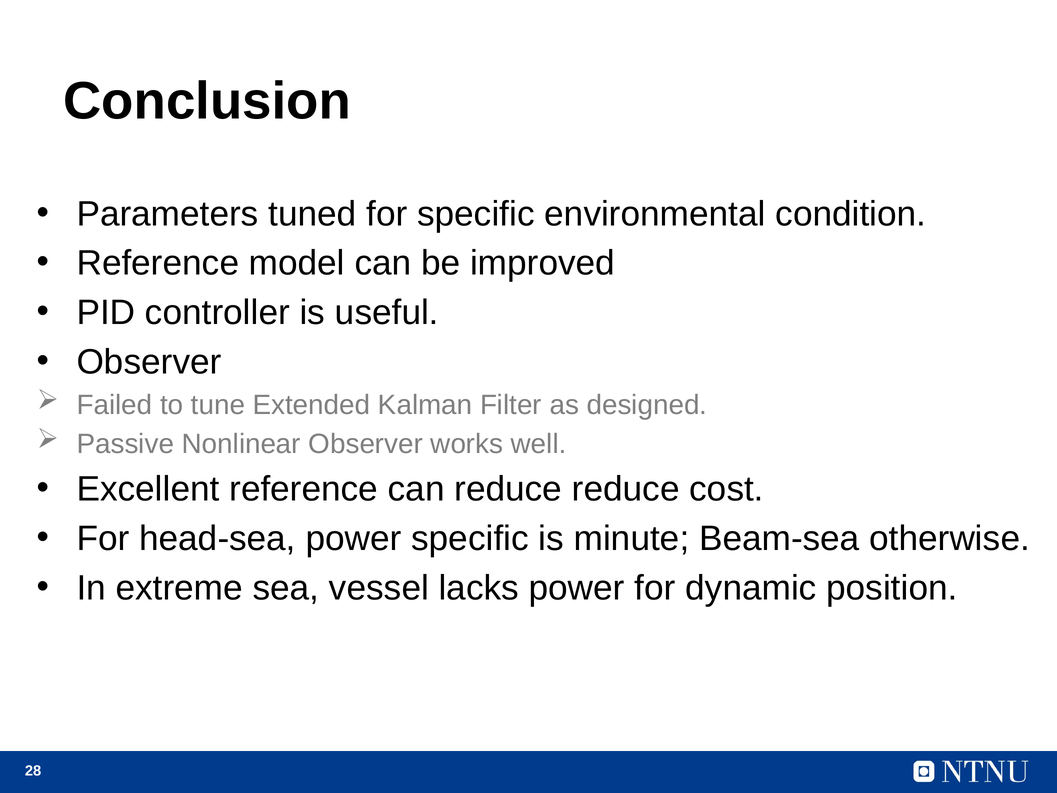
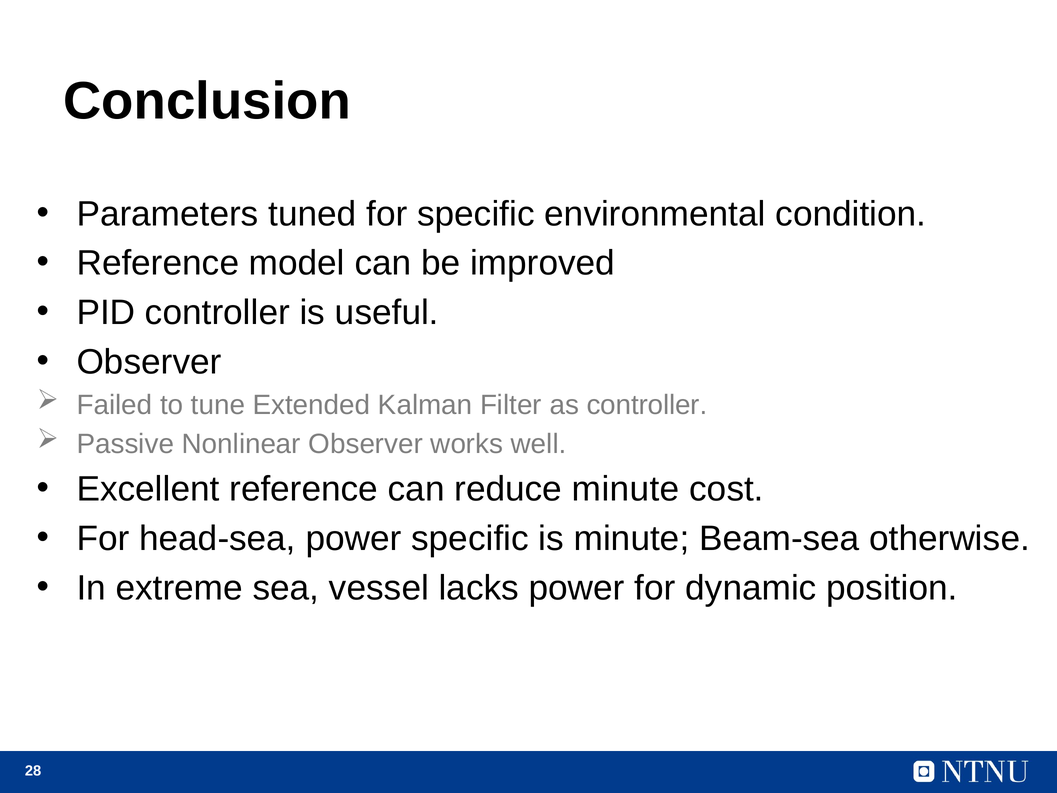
as designed: designed -> controller
reduce reduce: reduce -> minute
